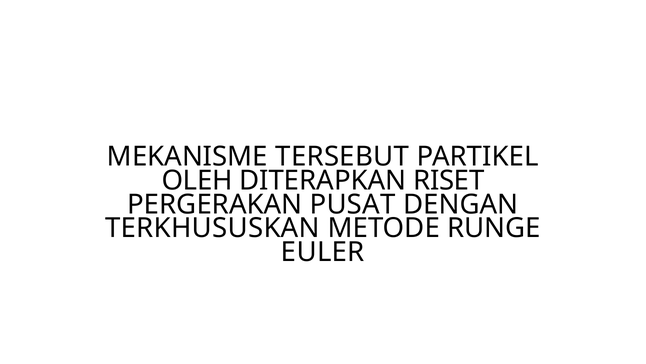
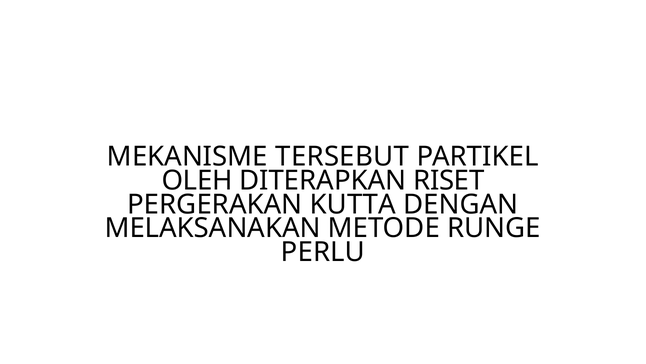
PUSAT: PUSAT -> KUTTA
TERKHUSUSKAN: TERKHUSUSKAN -> MELAKSANAKAN
EULER: EULER -> PERLU
